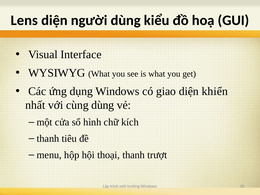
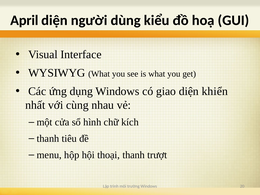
Lens: Lens -> April
cùng dùng: dùng -> nhau
